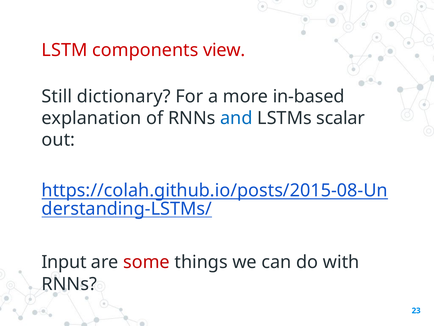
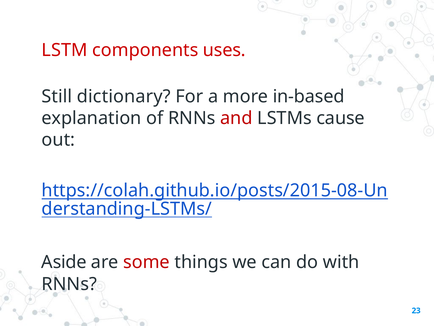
view: view -> uses
and colour: blue -> red
scalar: scalar -> cause
Input: Input -> Aside
